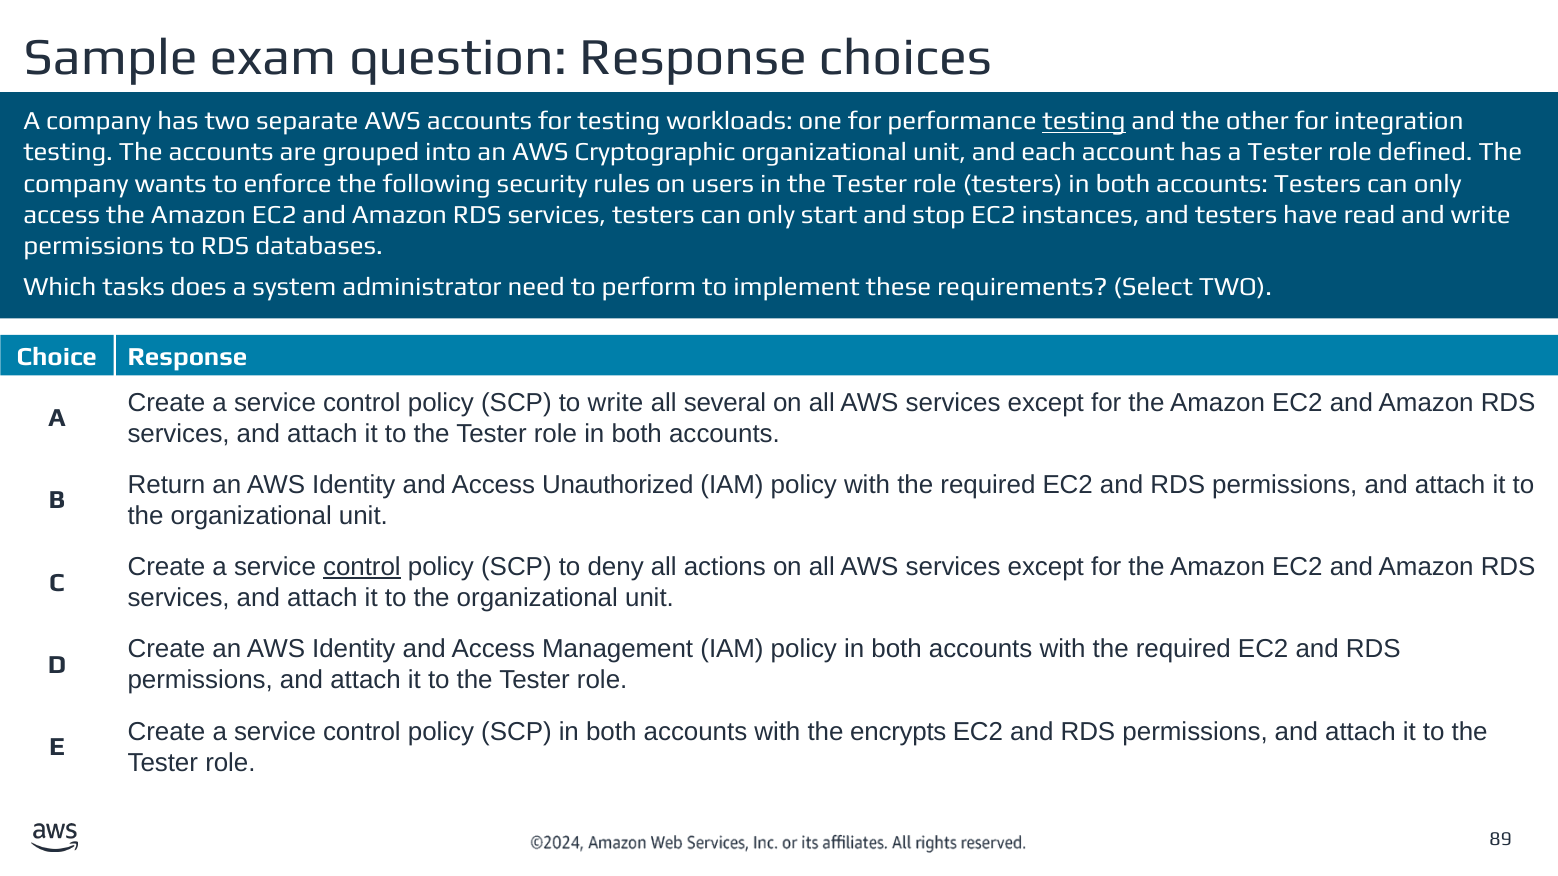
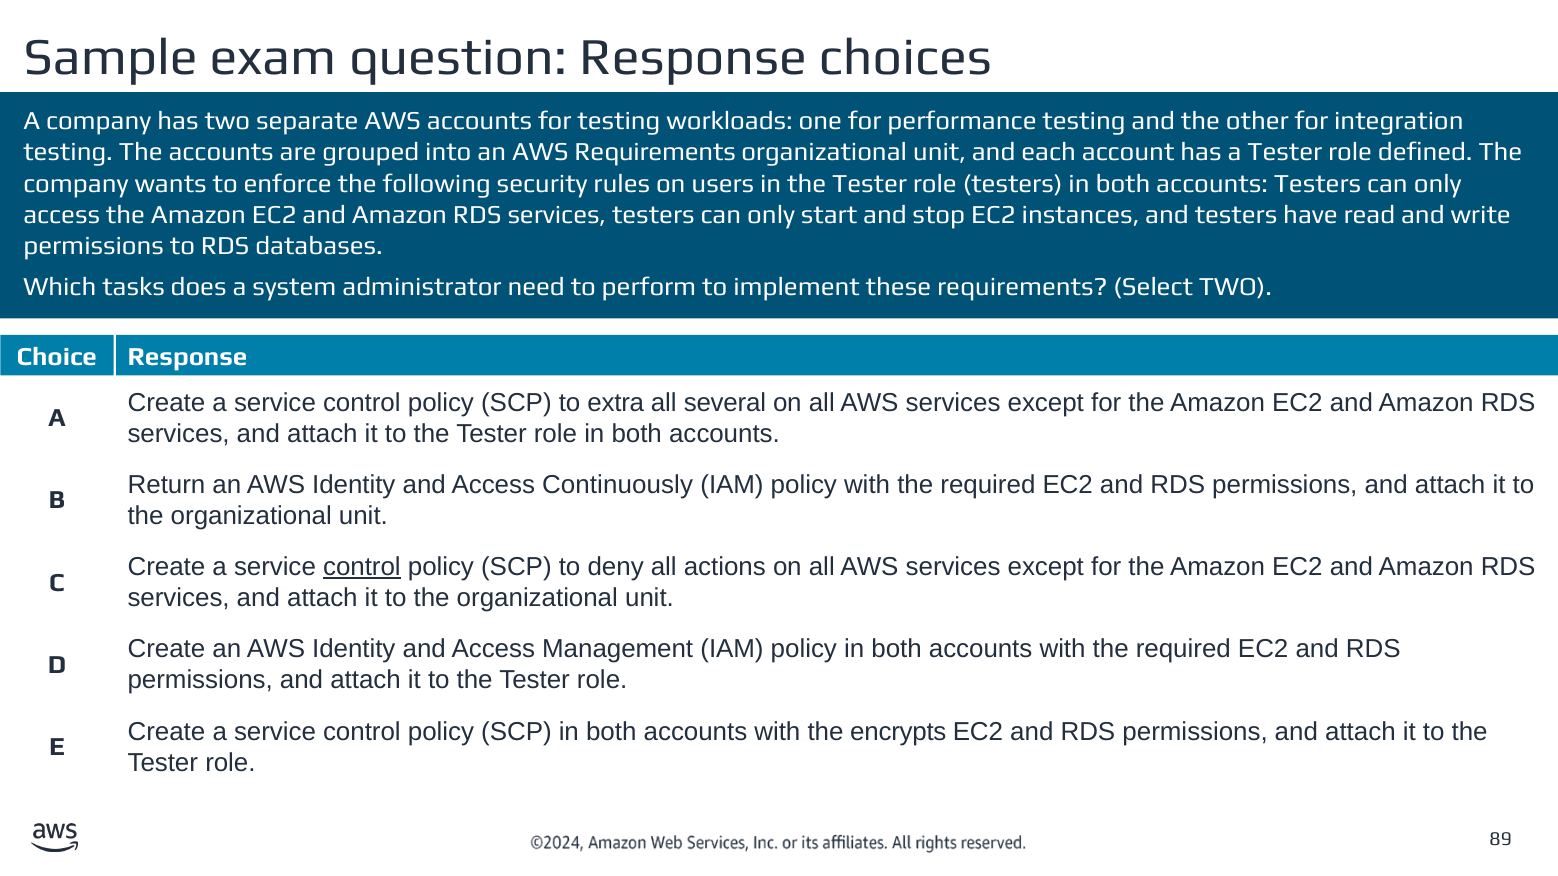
testing at (1084, 121) underline: present -> none
AWS Cryptographic: Cryptographic -> Requirements
to write: write -> extra
Unauthorized: Unauthorized -> Continuously
